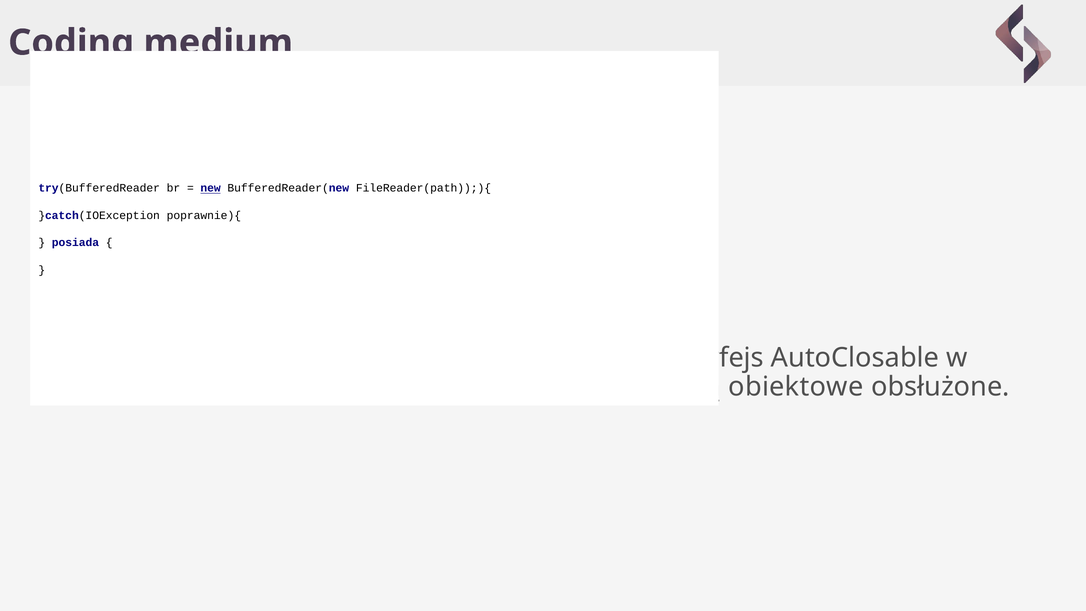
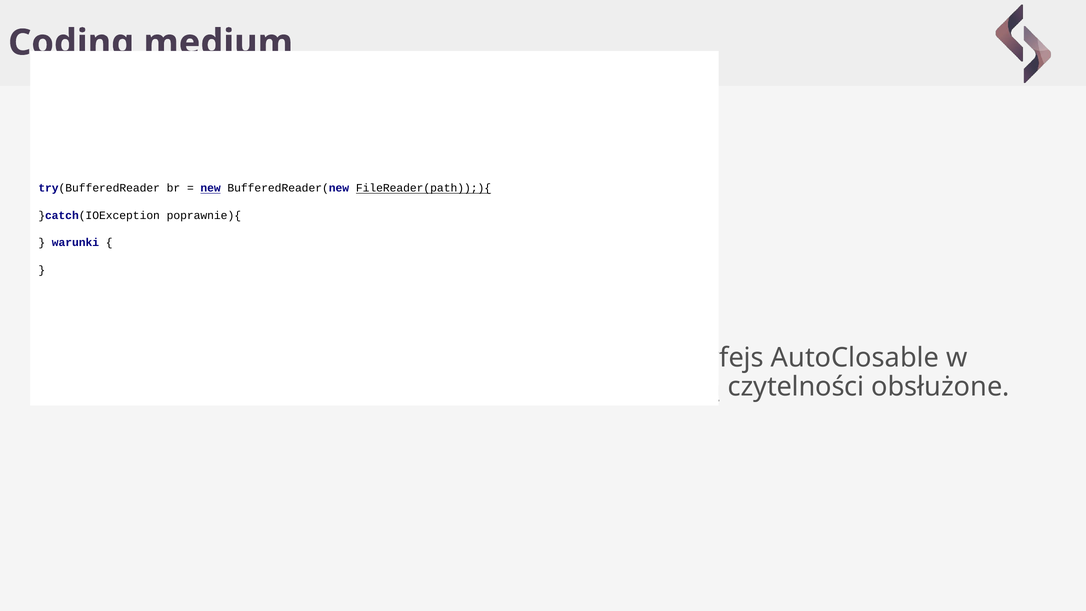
FileReader(path));){ underline: none -> present
posiada: posiada -> warunki
obiektowe: obiektowe -> czytelności
